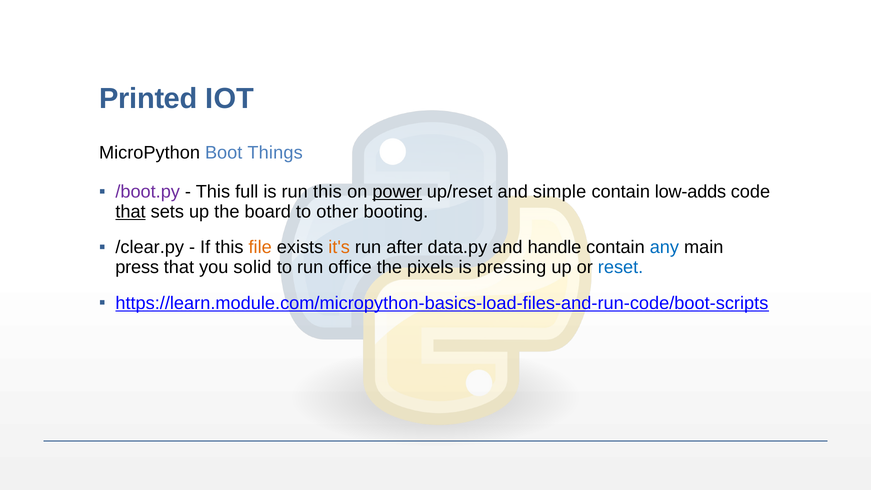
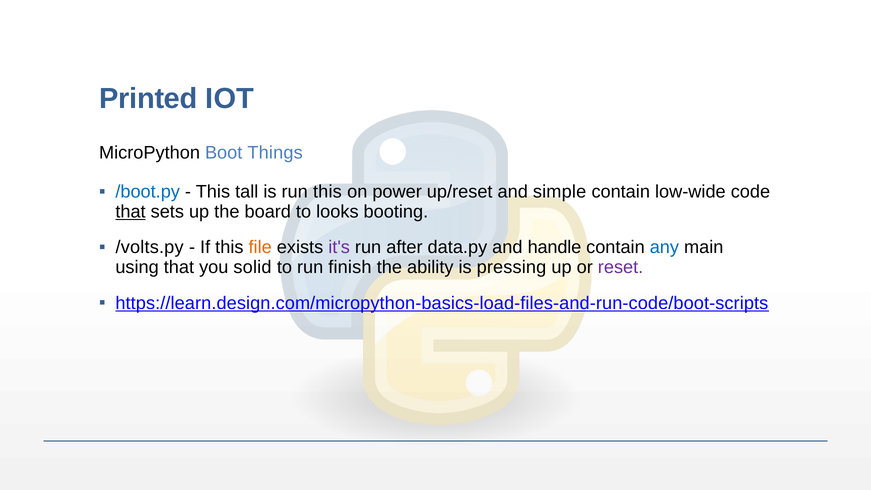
/boot.py colour: purple -> blue
full: full -> tall
power underline: present -> none
low-adds: low-adds -> low-wide
other: other -> looks
/clear.py: /clear.py -> /volts.py
it's colour: orange -> purple
press: press -> using
office: office -> finish
pixels: pixels -> ability
reset colour: blue -> purple
https://learn.module.com/micropython-basics-load-files-and-run-code/boot-scripts: https://learn.module.com/micropython-basics-load-files-and-run-code/boot-scripts -> https://learn.design.com/micropython-basics-load-files-and-run-code/boot-scripts
